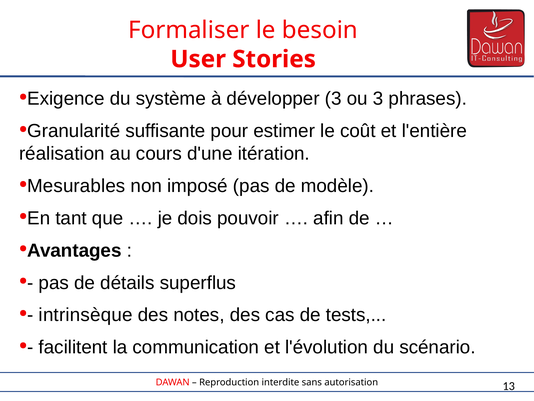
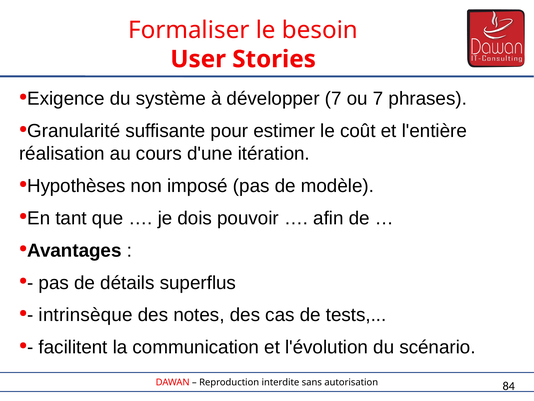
développer 3: 3 -> 7
ou 3: 3 -> 7
Mesurables: Mesurables -> Hypothèses
13: 13 -> 84
